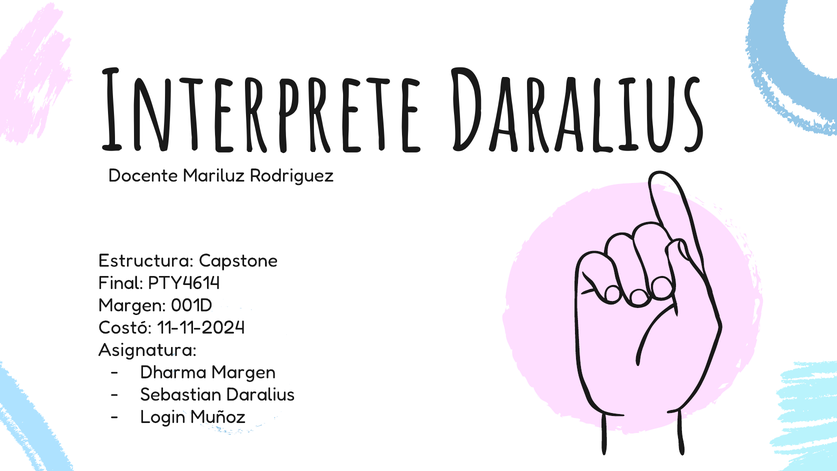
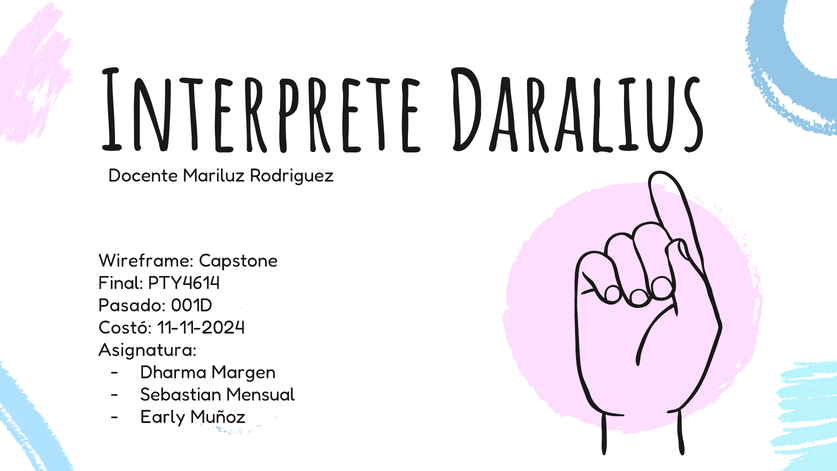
Estructura: Estructura -> Wireframe
Margen at (132, 305): Margen -> Pasado
Sebastian Daralius: Daralius -> Mensual
Login: Login -> Early
